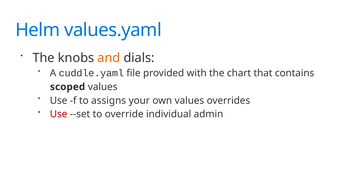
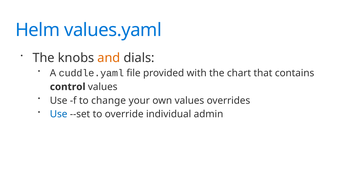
scoped: scoped -> control
assigns: assigns -> change
Use at (59, 114) colour: red -> blue
